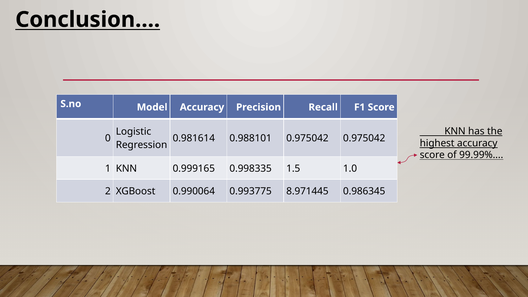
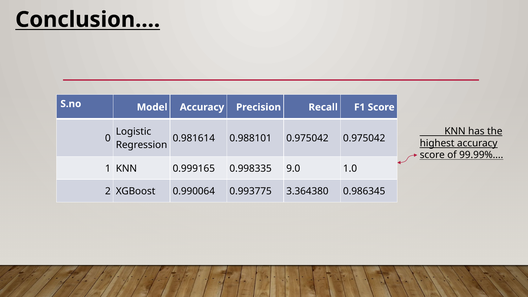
1.5: 1.5 -> 9.0
8.971445: 8.971445 -> 3.364380
